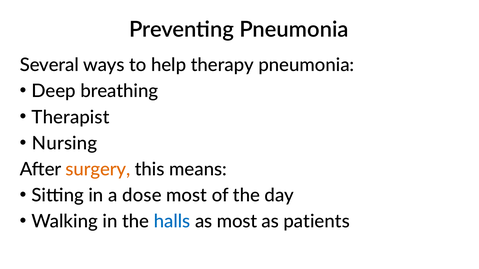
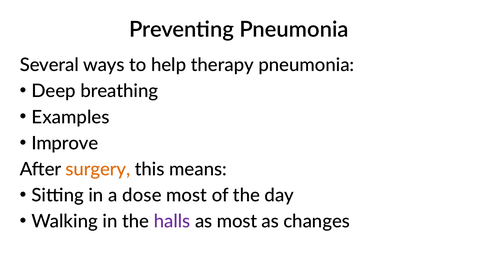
Therapist: Therapist -> Examples
Nursing: Nursing -> Improve
halls colour: blue -> purple
patients: patients -> changes
